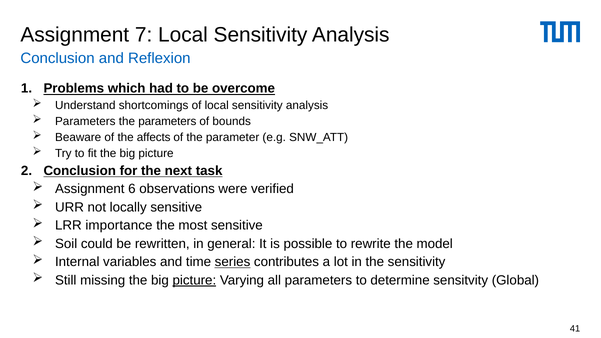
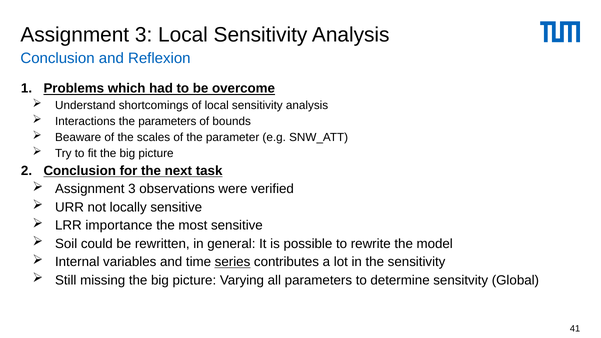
7 at (144, 35): 7 -> 3
Parameters at (85, 121): Parameters -> Interactions
affects: affects -> scales
6 at (132, 189): 6 -> 3
picture at (194, 280) underline: present -> none
